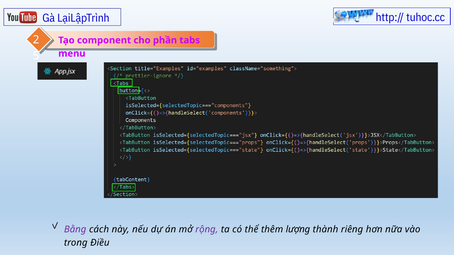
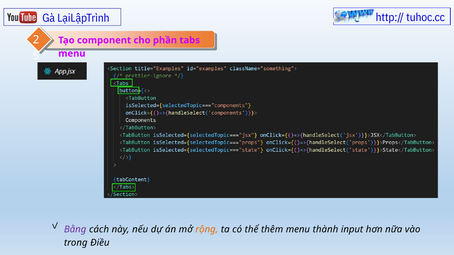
rộng colour: purple -> orange
thêm lượng: lượng -> menu
riêng: riêng -> input
